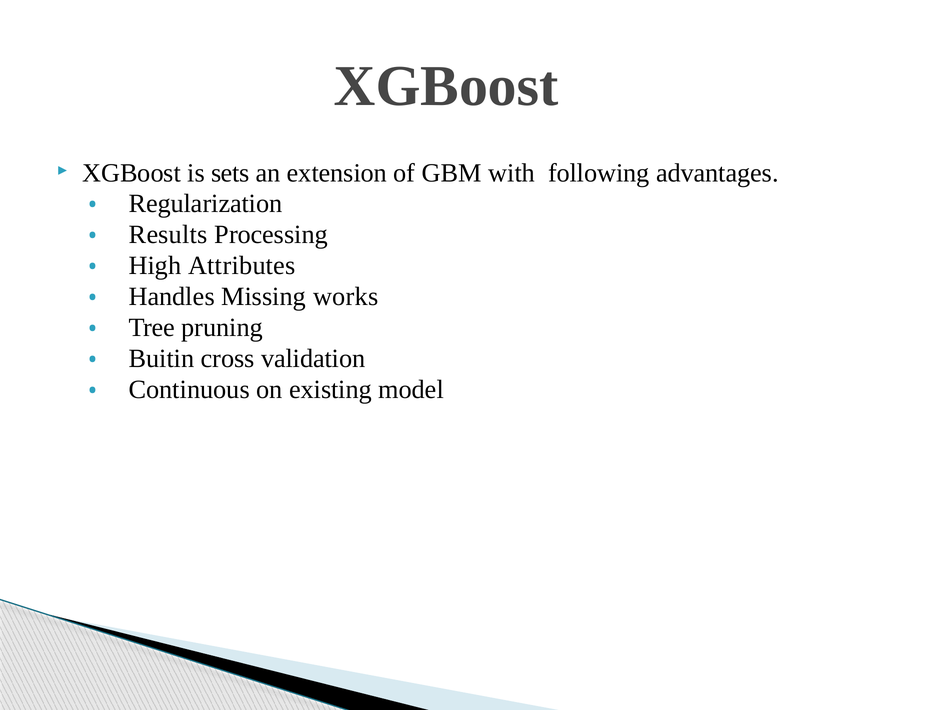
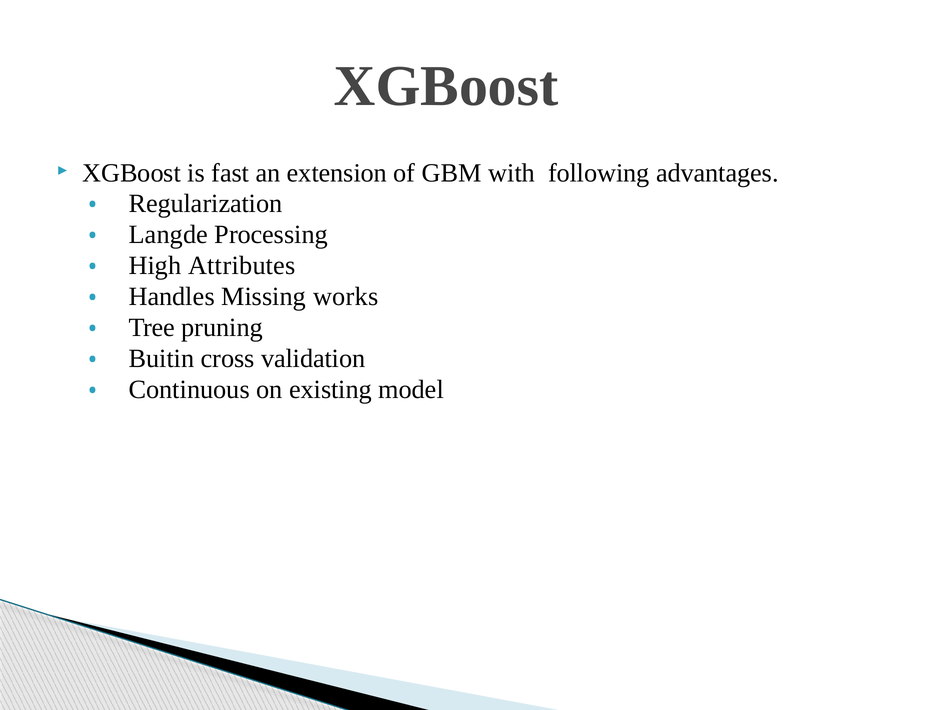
sets: sets -> fast
Results: Results -> Langde
